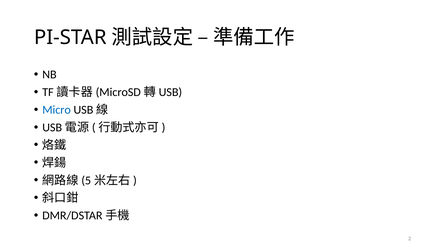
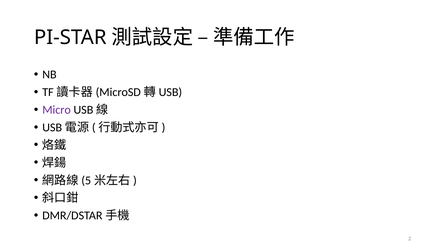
Micro colour: blue -> purple
